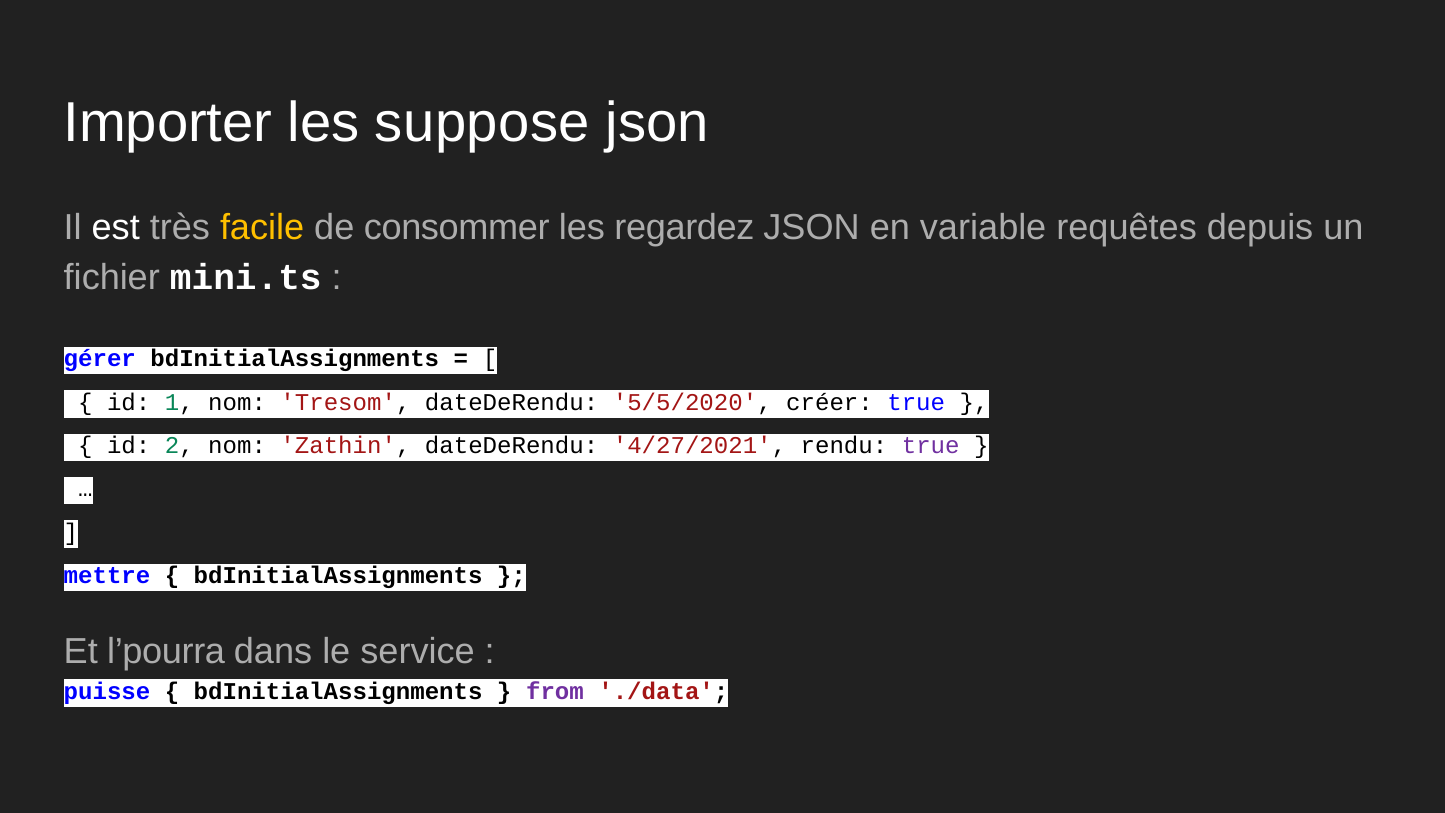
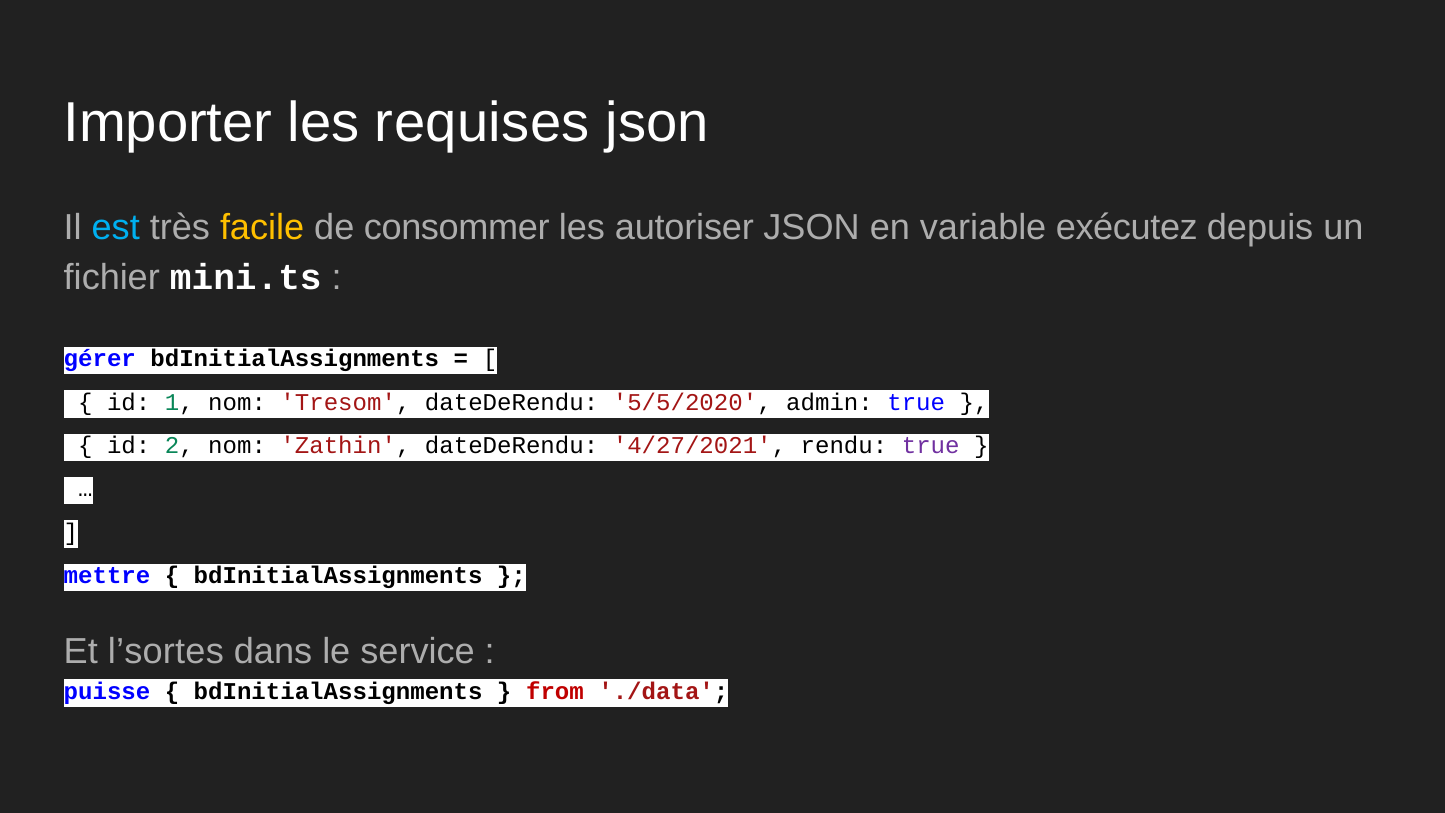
suppose: suppose -> requises
est colour: white -> light blue
regardez: regardez -> autoriser
requêtes: requêtes -> exécutez
créer: créer -> admin
l’pourra: l’pourra -> l’sortes
from colour: purple -> red
